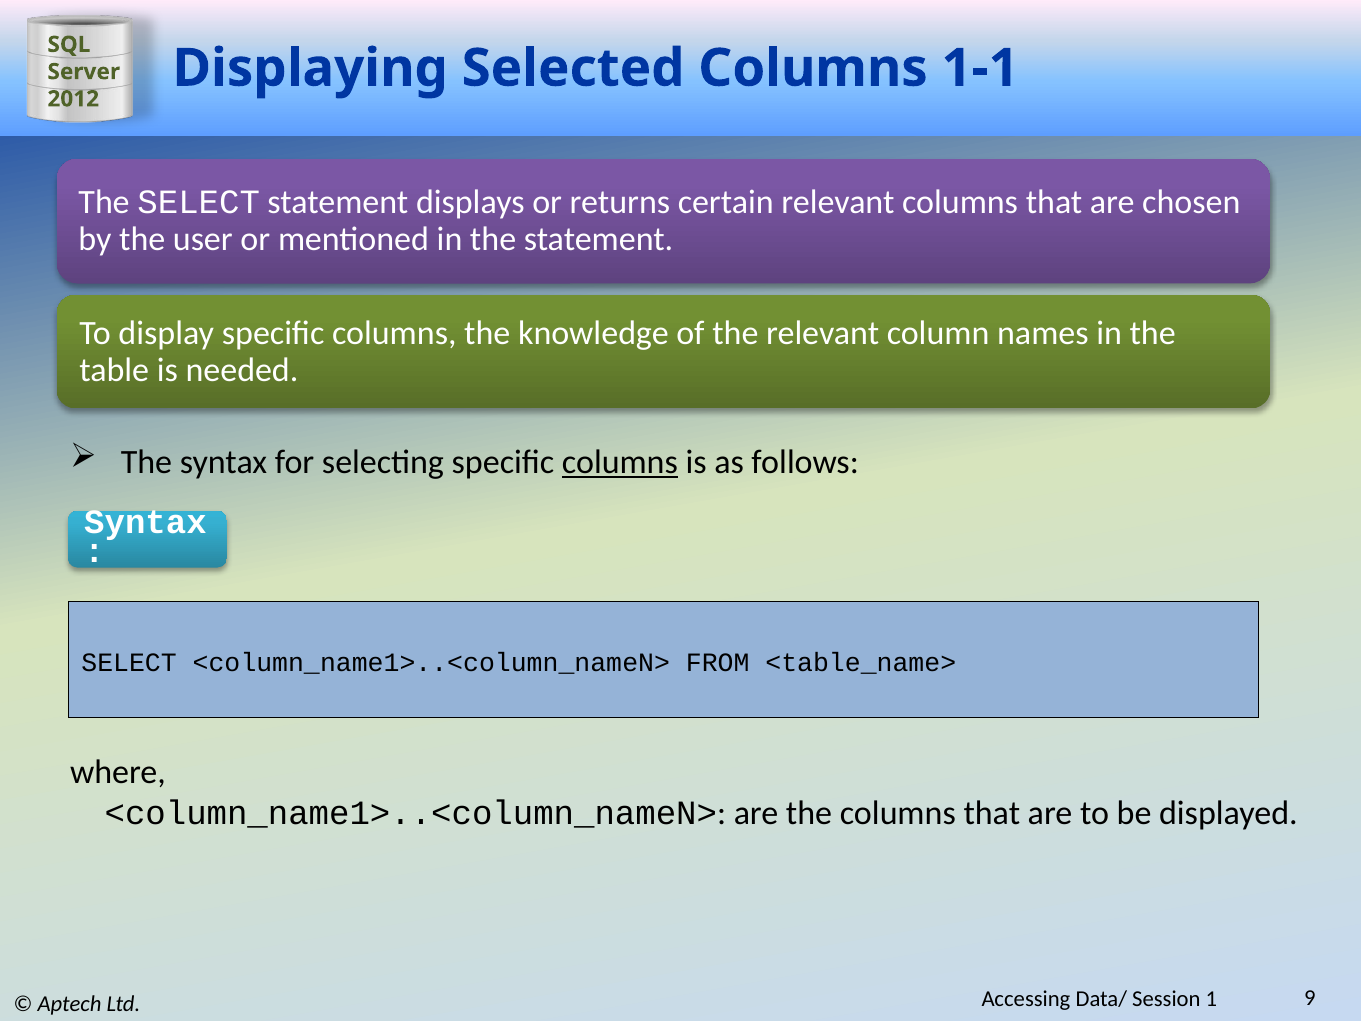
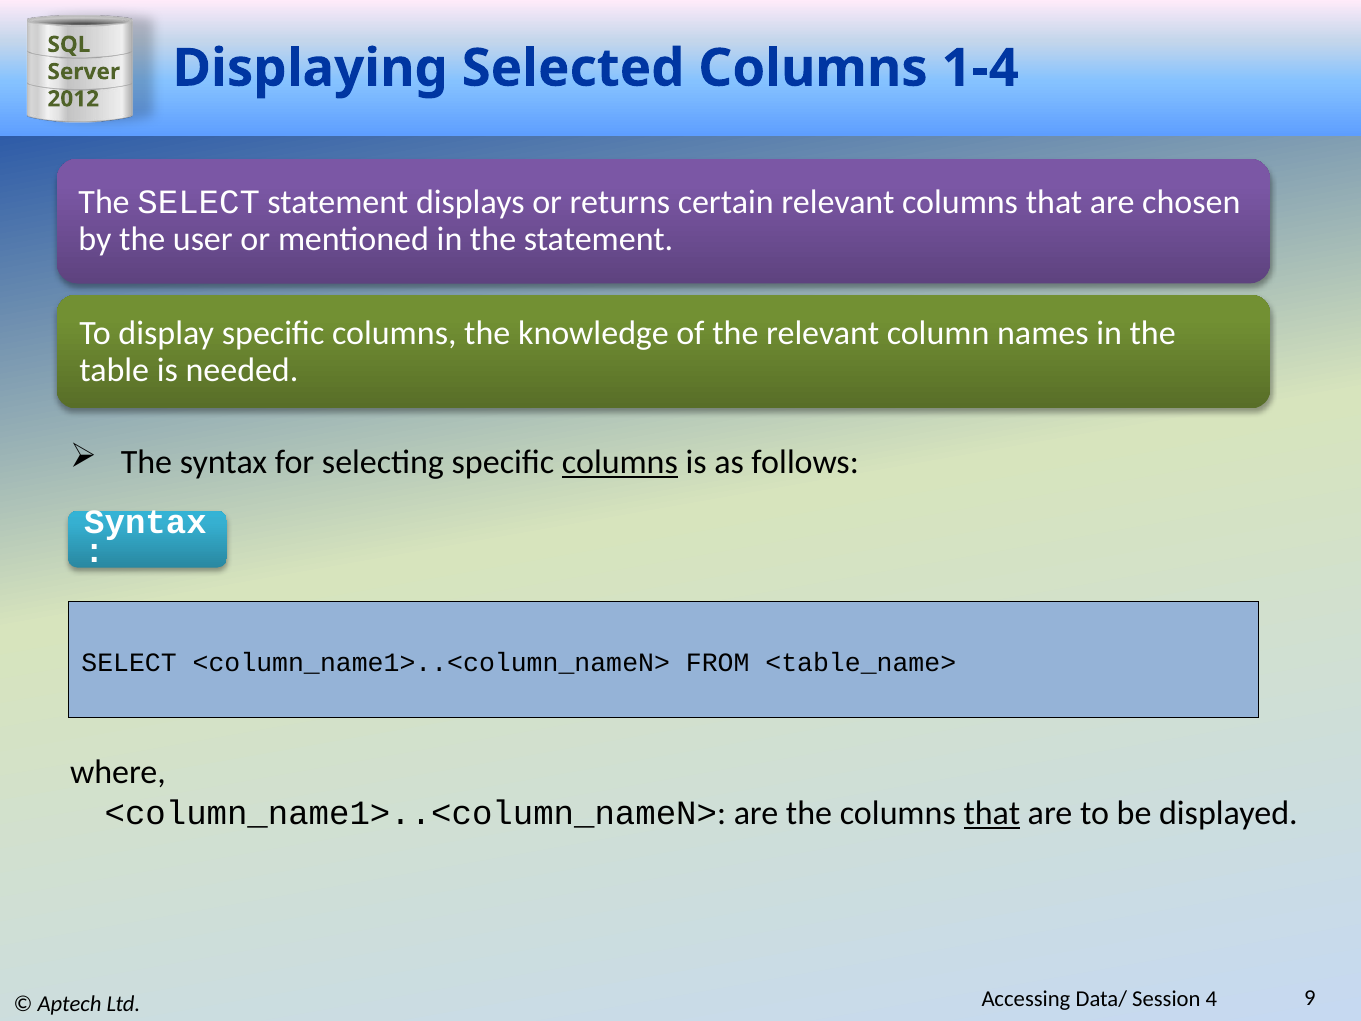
1-1: 1-1 -> 1-4
that at (992, 813) underline: none -> present
1: 1 -> 4
